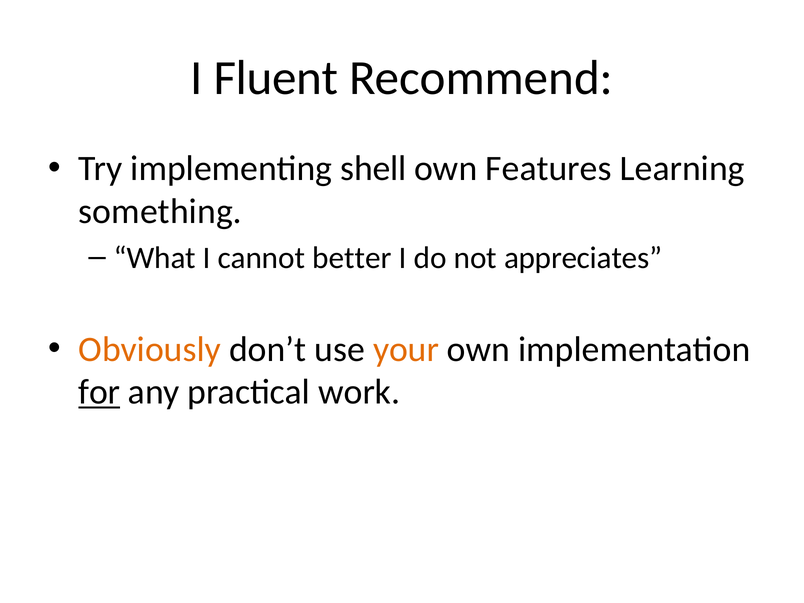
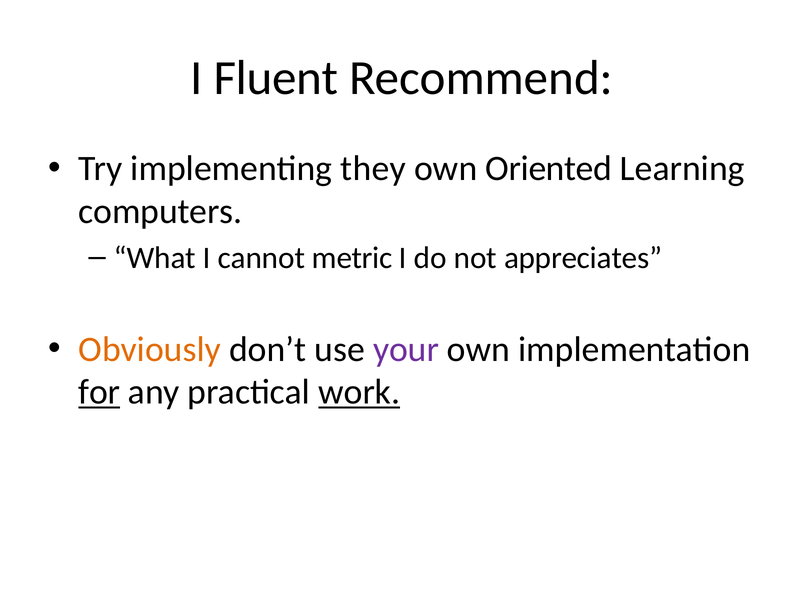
shell: shell -> they
Features: Features -> Oriented
something: something -> computers
better: better -> metric
your colour: orange -> purple
work underline: none -> present
